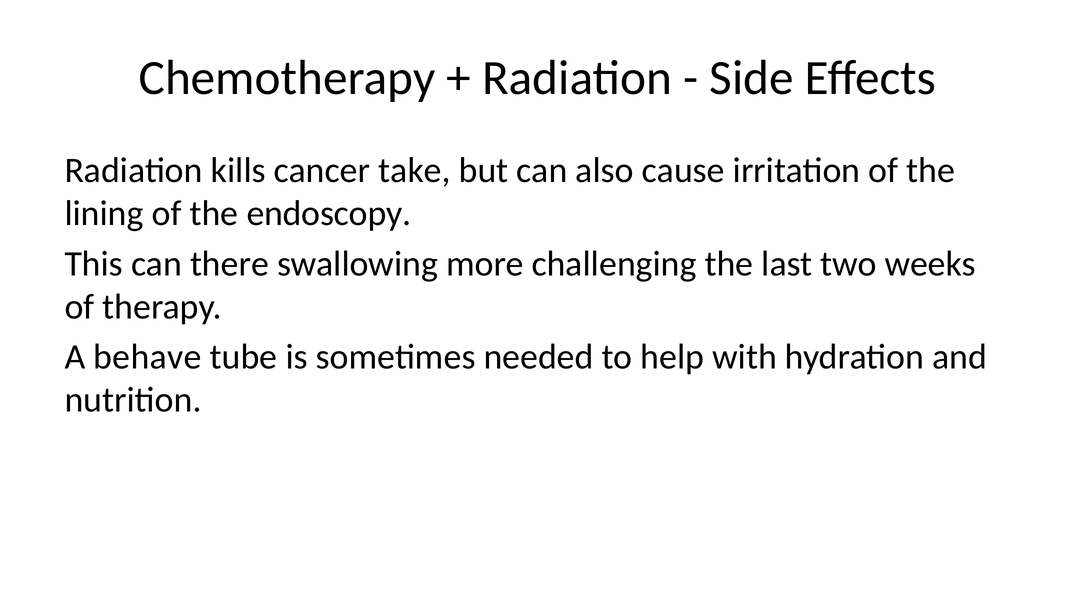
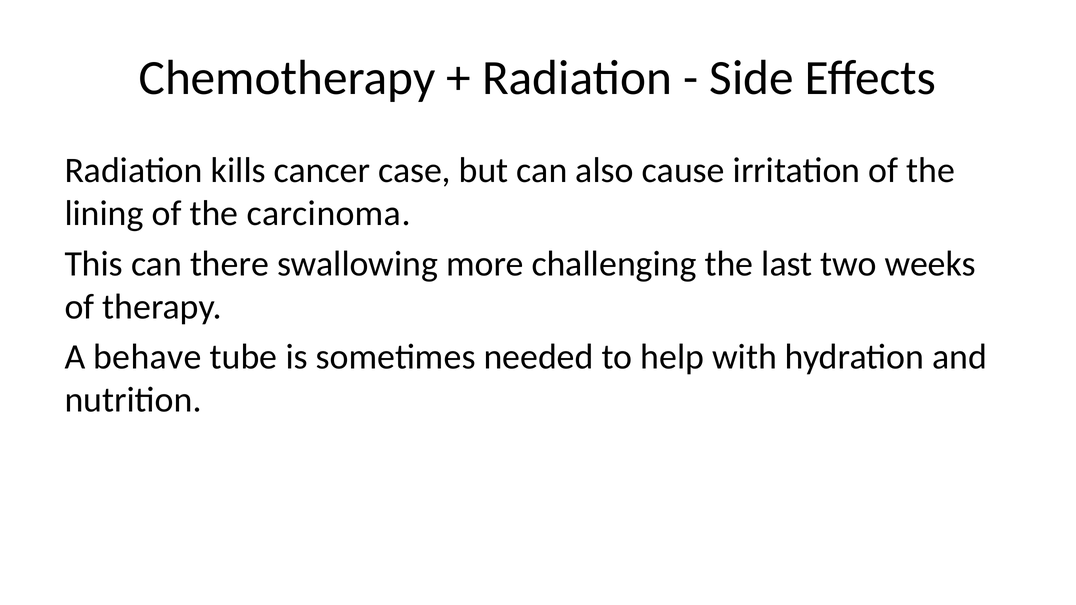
take: take -> case
endoscopy: endoscopy -> carcinoma
